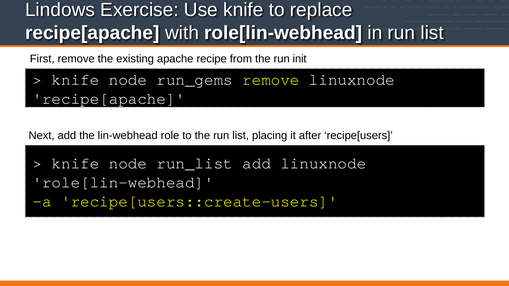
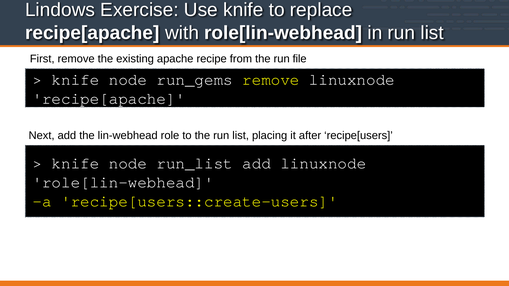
init: init -> file
